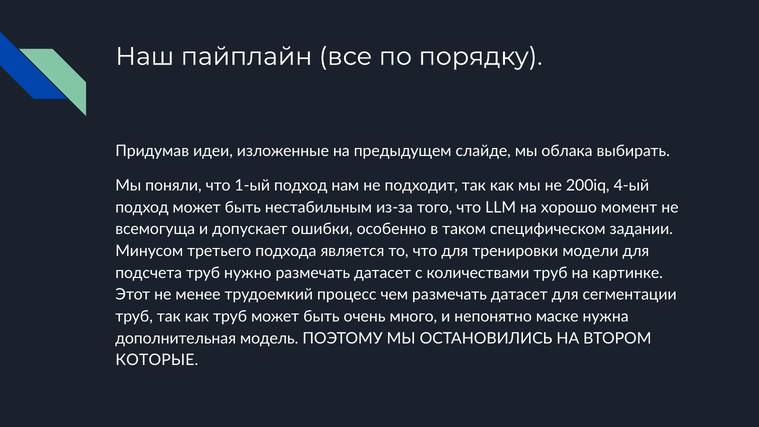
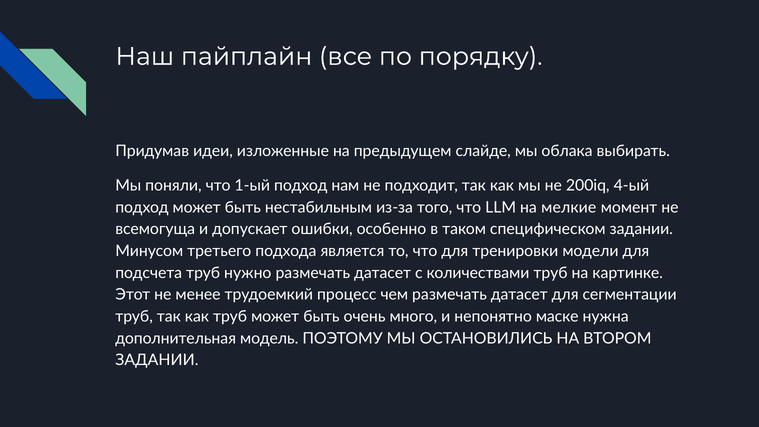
хорошо: хорошо -> мелкие
КОТОРЫЕ at (157, 360): КОТОРЫЕ -> ЗАДАНИИ
